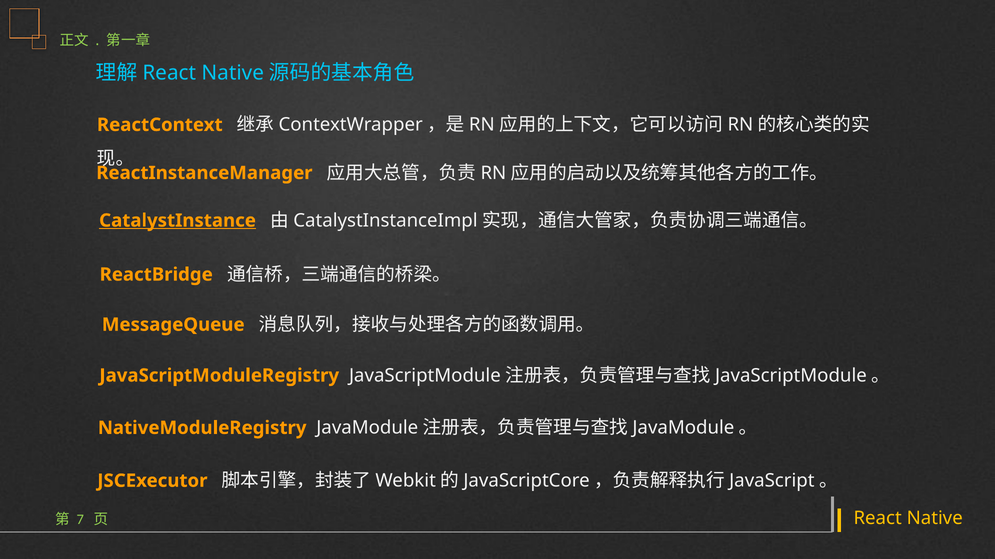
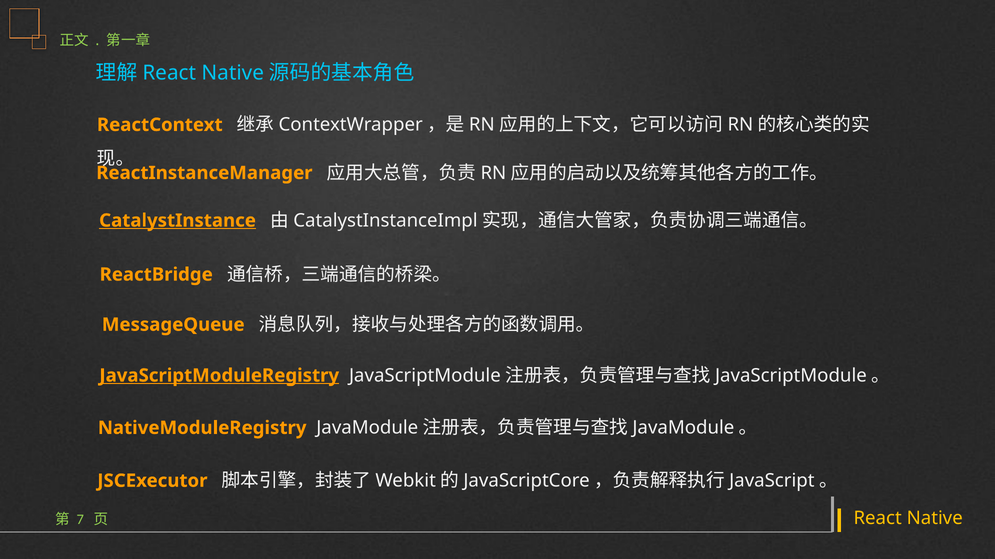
JavaScriptModuleRegistry underline: none -> present
